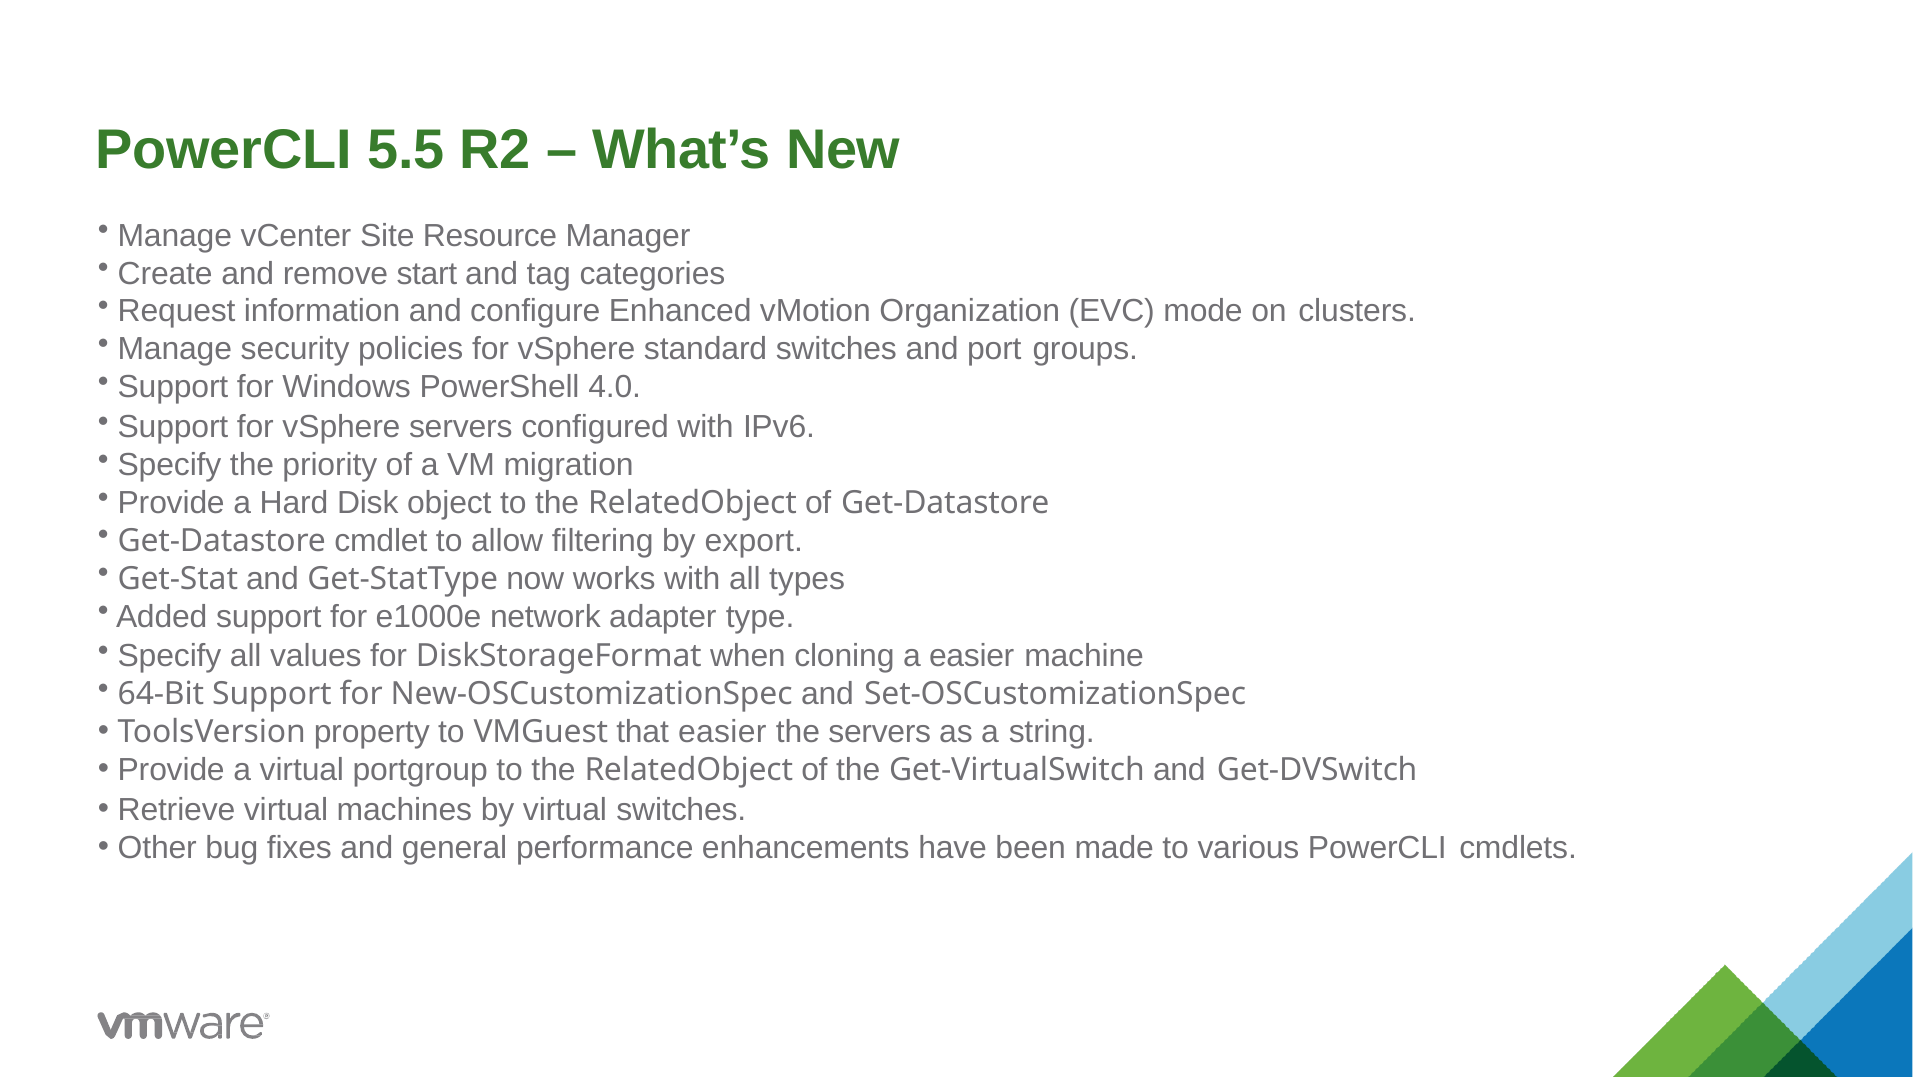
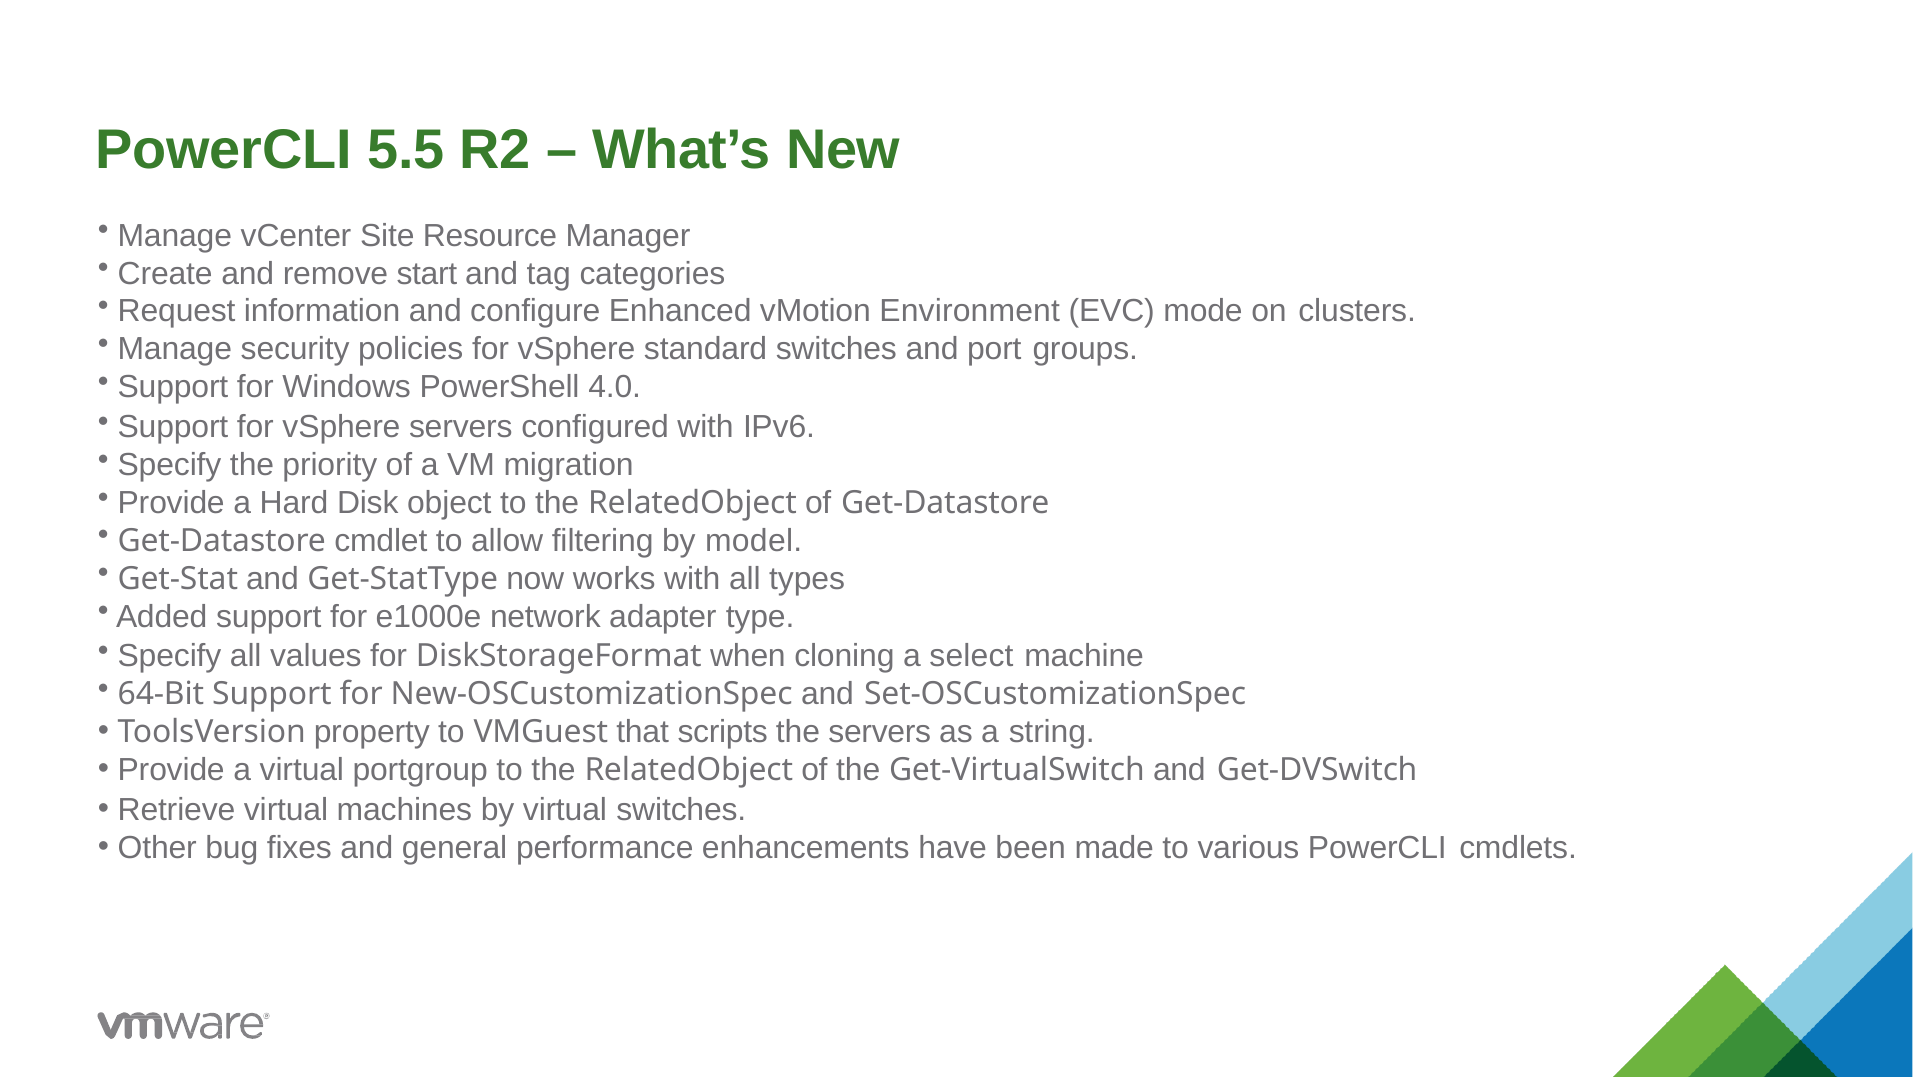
Organization: Organization -> Environment
export: export -> model
a easier: easier -> select
that easier: easier -> scripts
